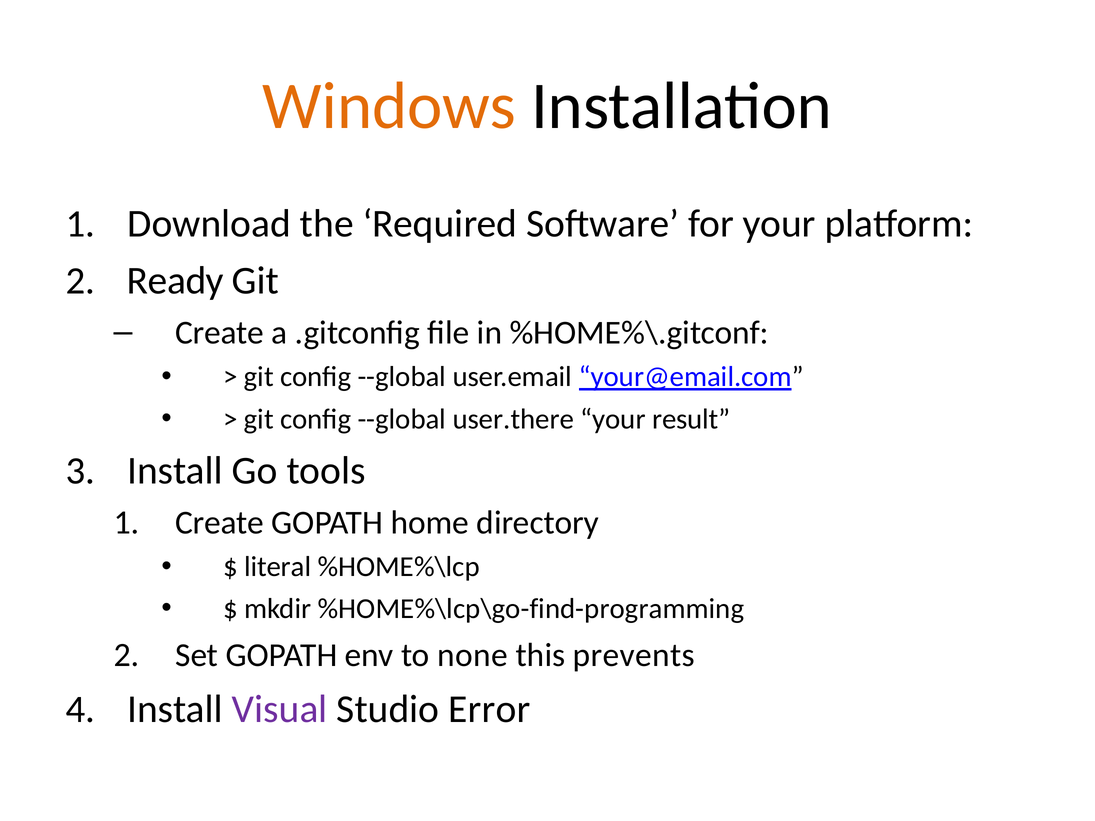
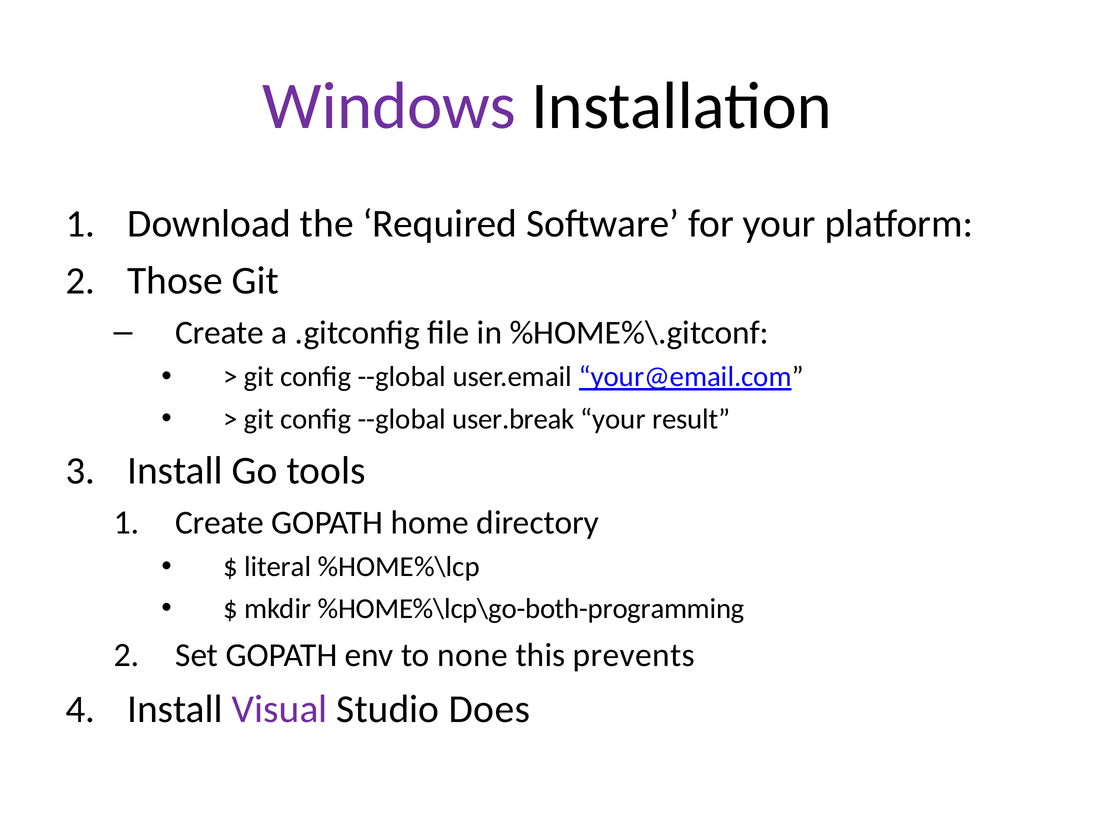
Windows colour: orange -> purple
Ready: Ready -> Those
user.there: user.there -> user.break
%HOME%\lcp\go-find-programming: %HOME%\lcp\go-find-programming -> %HOME%\lcp\go-both-programming
Error: Error -> Does
